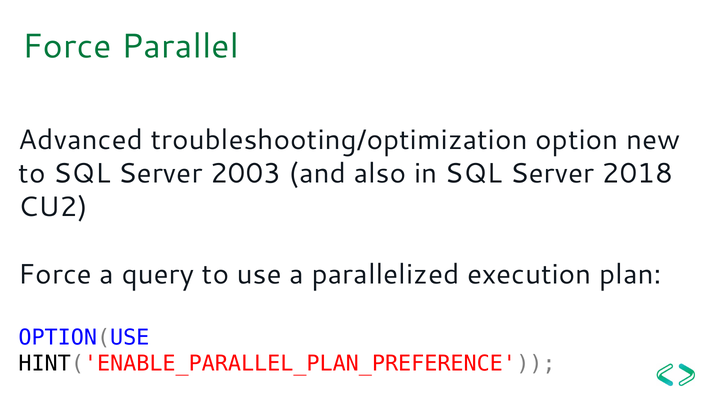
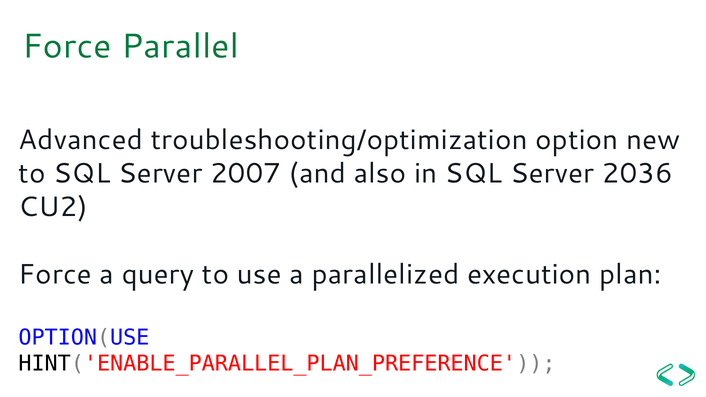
2003: 2003 -> 2007
2018: 2018 -> 2036
